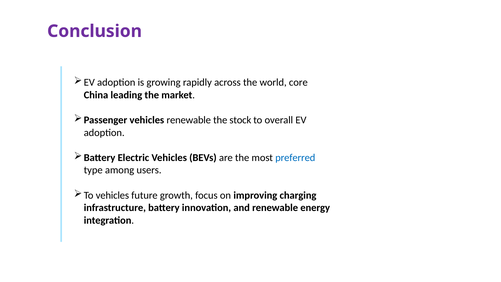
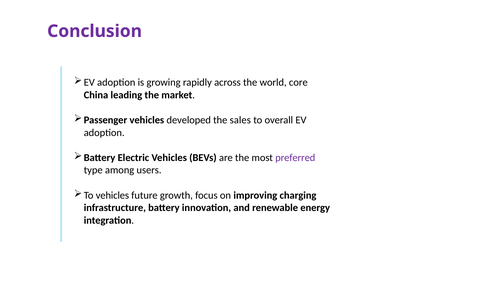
vehicles renewable: renewable -> developed
stock: stock -> sales
preferred colour: blue -> purple
